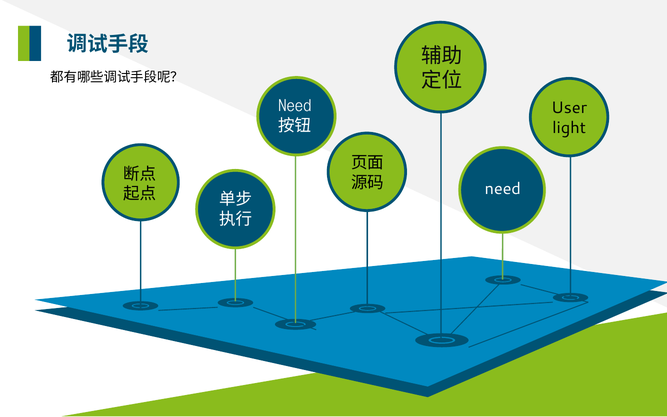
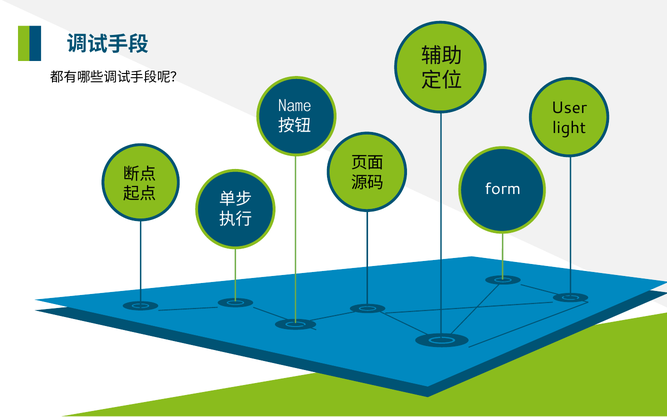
Need at (295, 106): Need -> Name
need at (503, 189): need -> form
